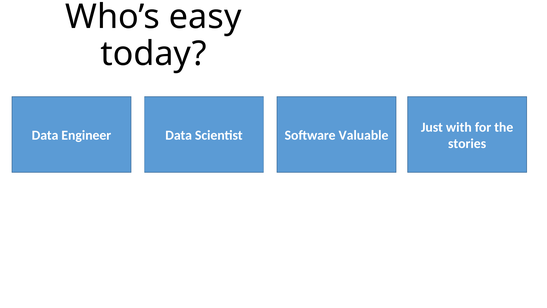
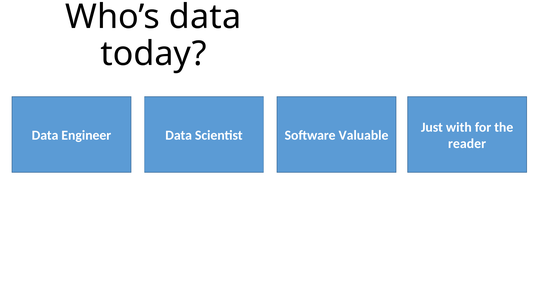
Who’s easy: easy -> data
stories: stories -> reader
